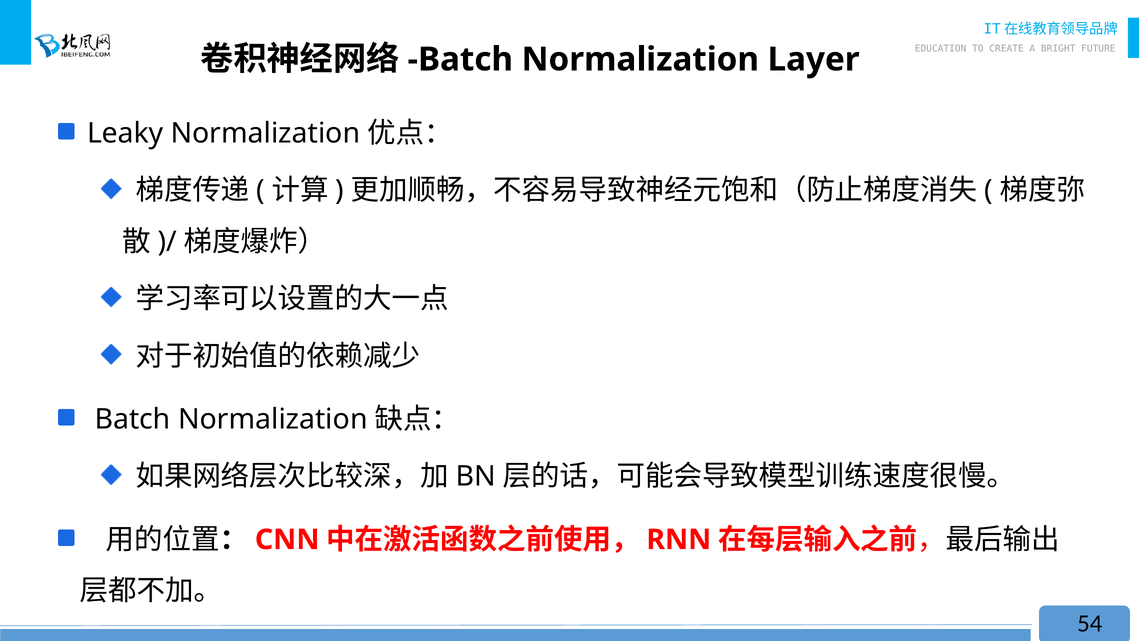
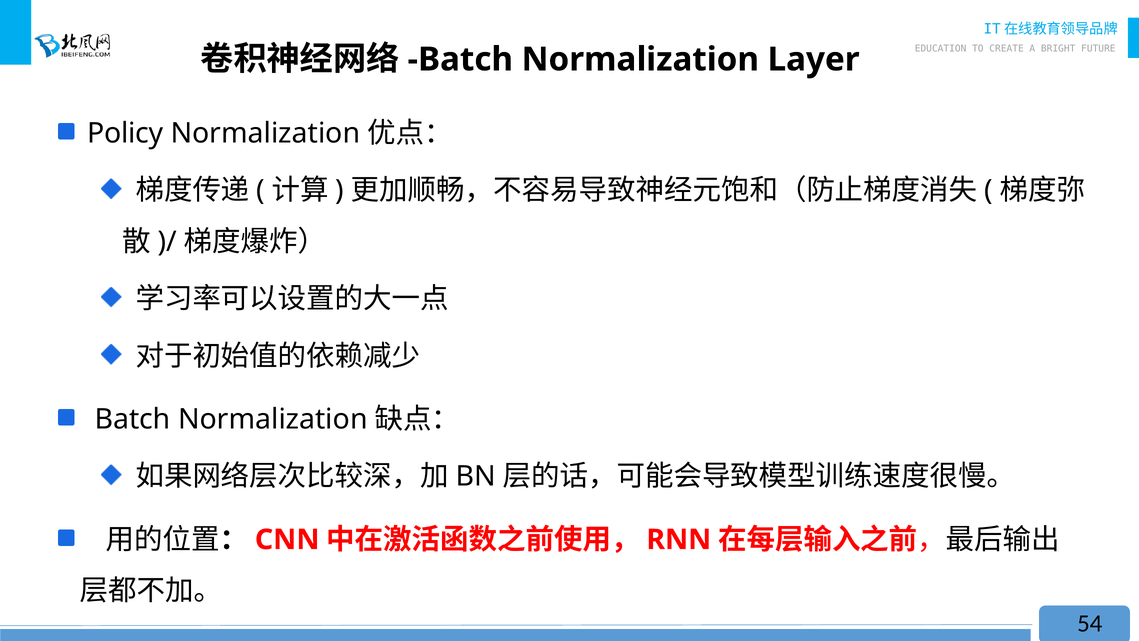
Leaky: Leaky -> Policy
